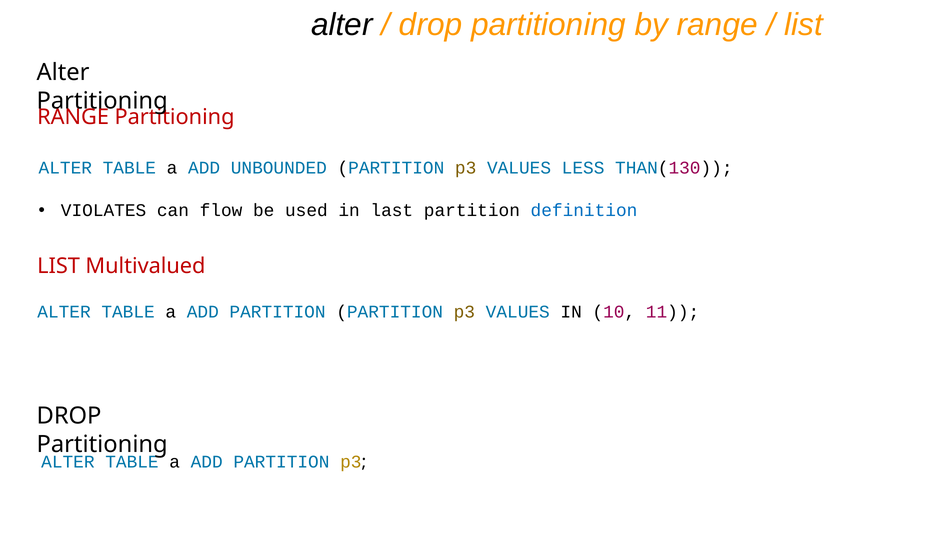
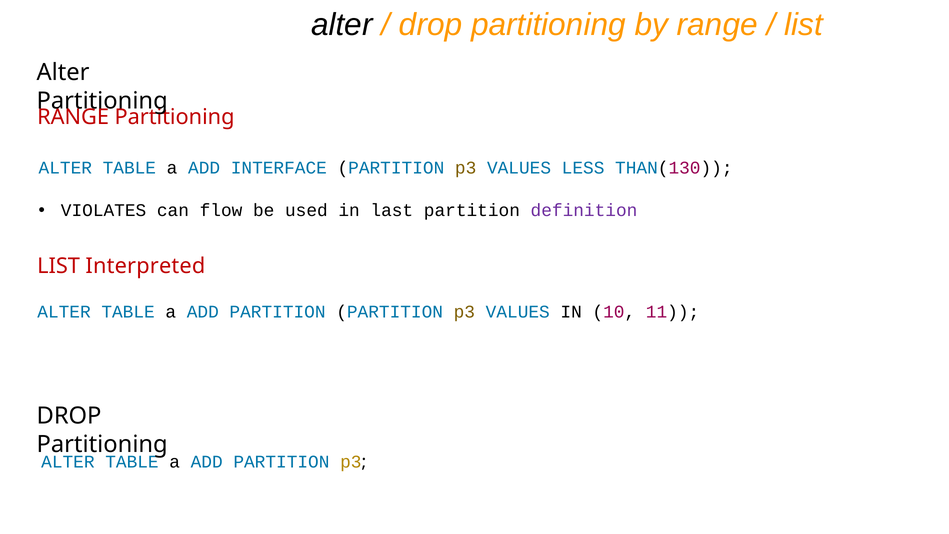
UNBOUNDED: UNBOUNDED -> INTERFACE
definition colour: blue -> purple
Multivalued: Multivalued -> Interpreted
